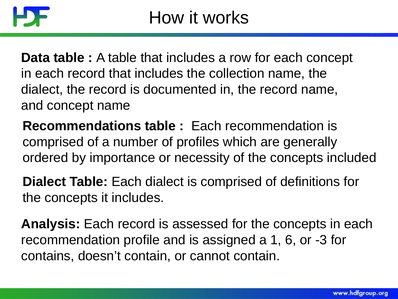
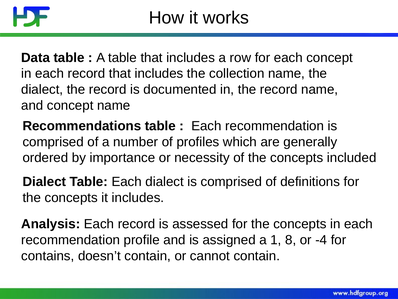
6: 6 -> 8
-3: -3 -> -4
